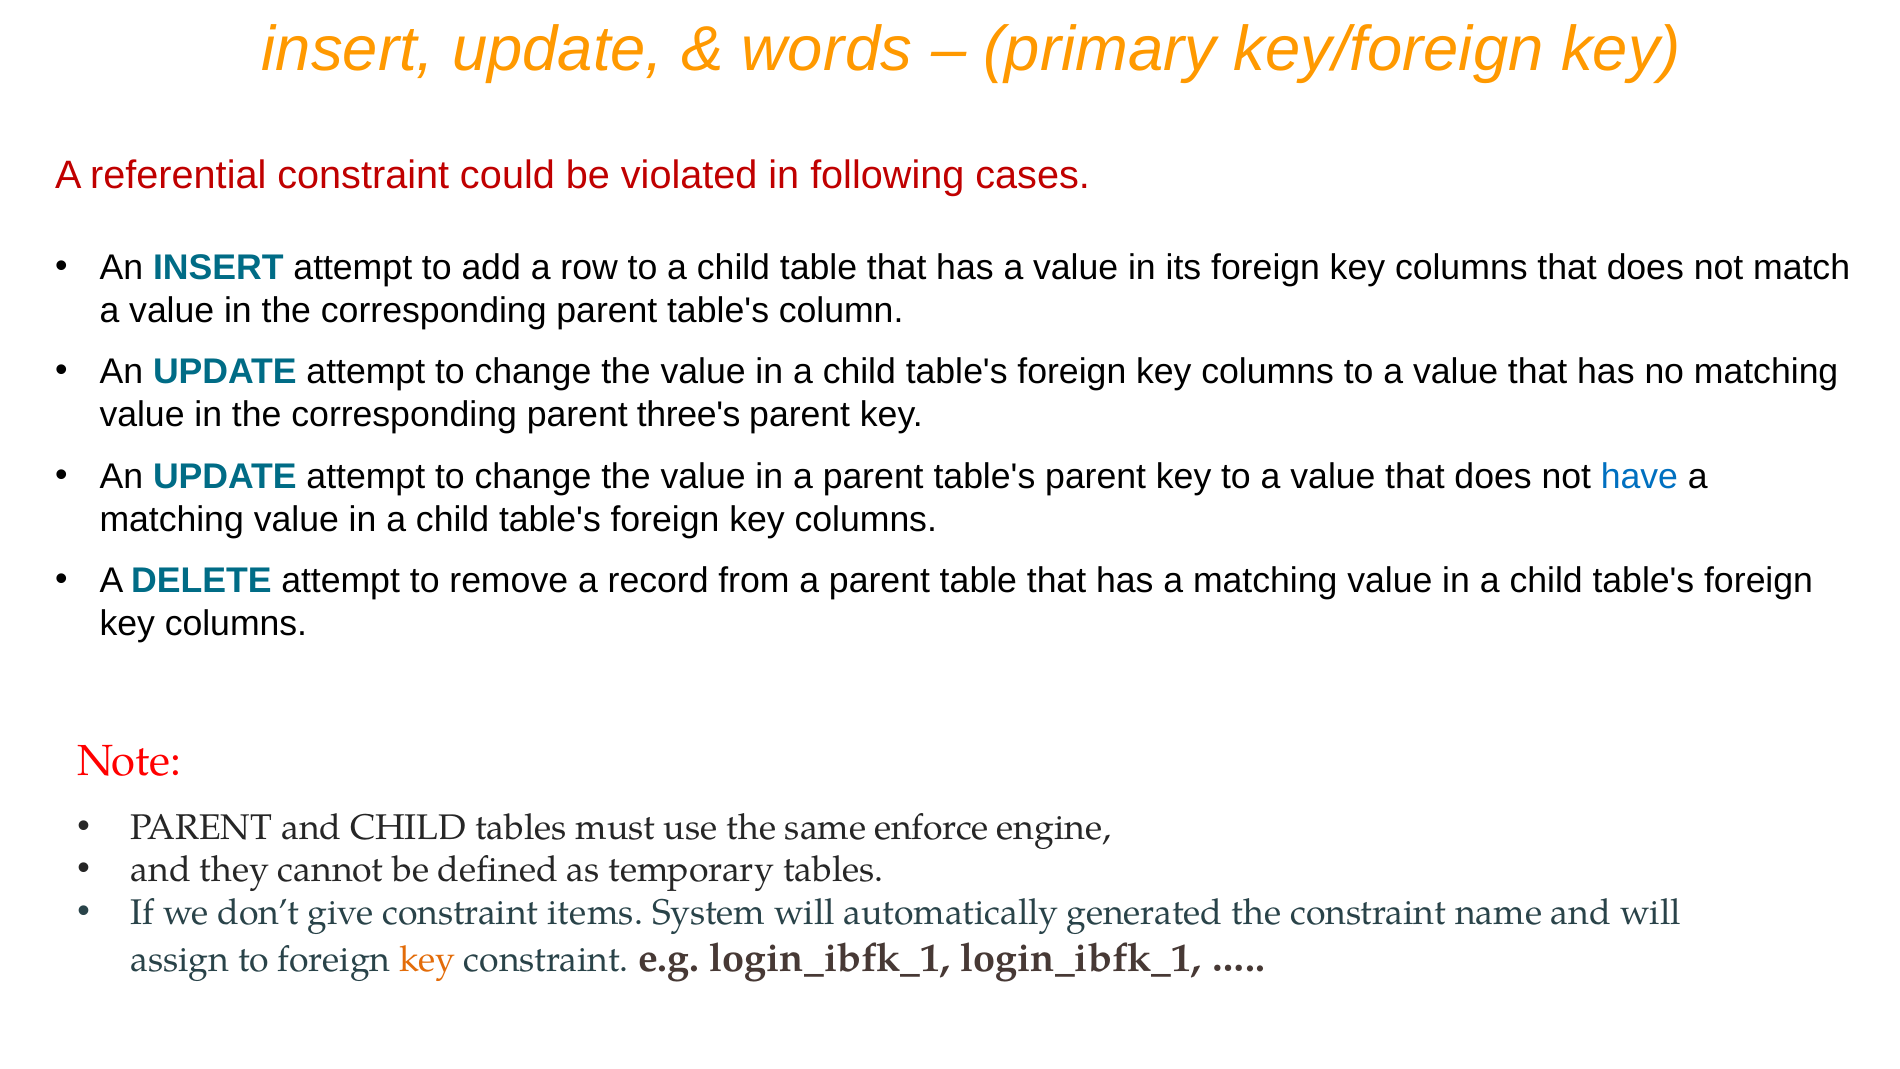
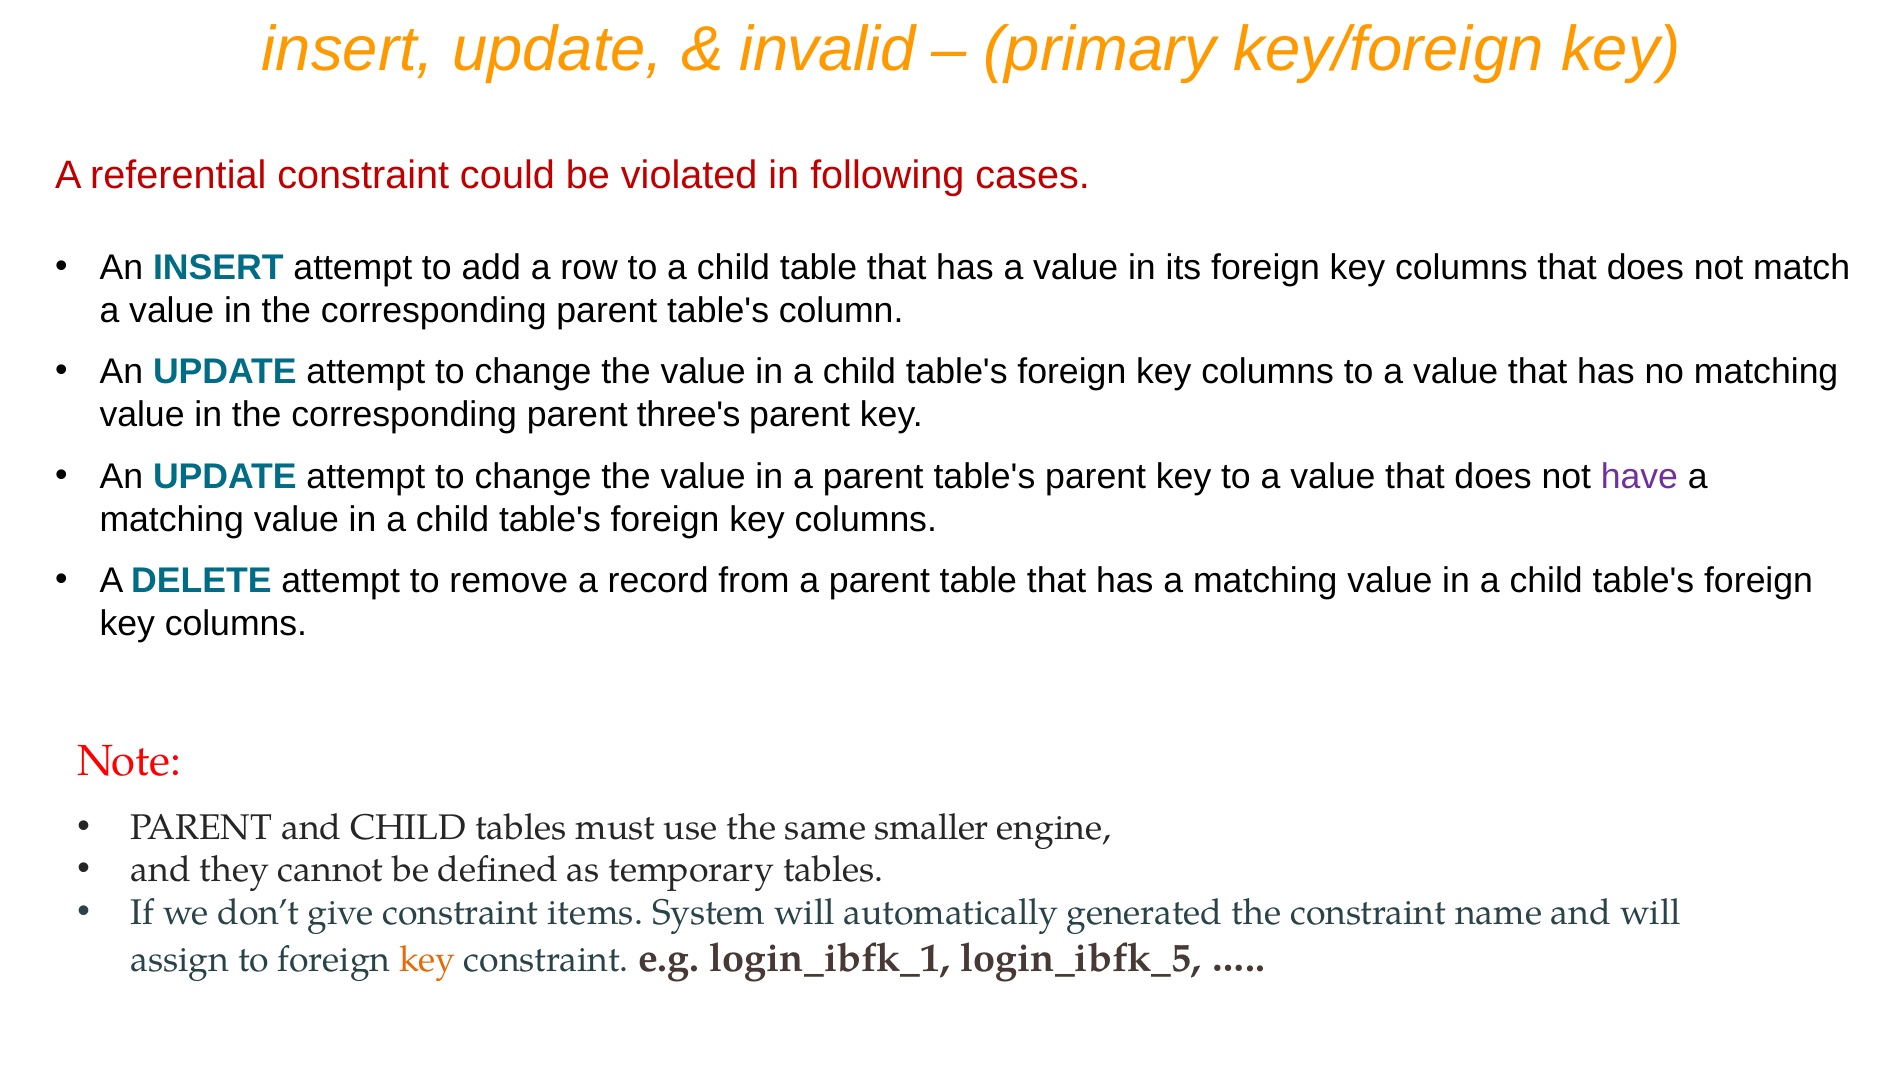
words: words -> invalid
have colour: blue -> purple
enforce: enforce -> smaller
login_ibfk_1 login_ibfk_1: login_ibfk_1 -> login_ibfk_5
